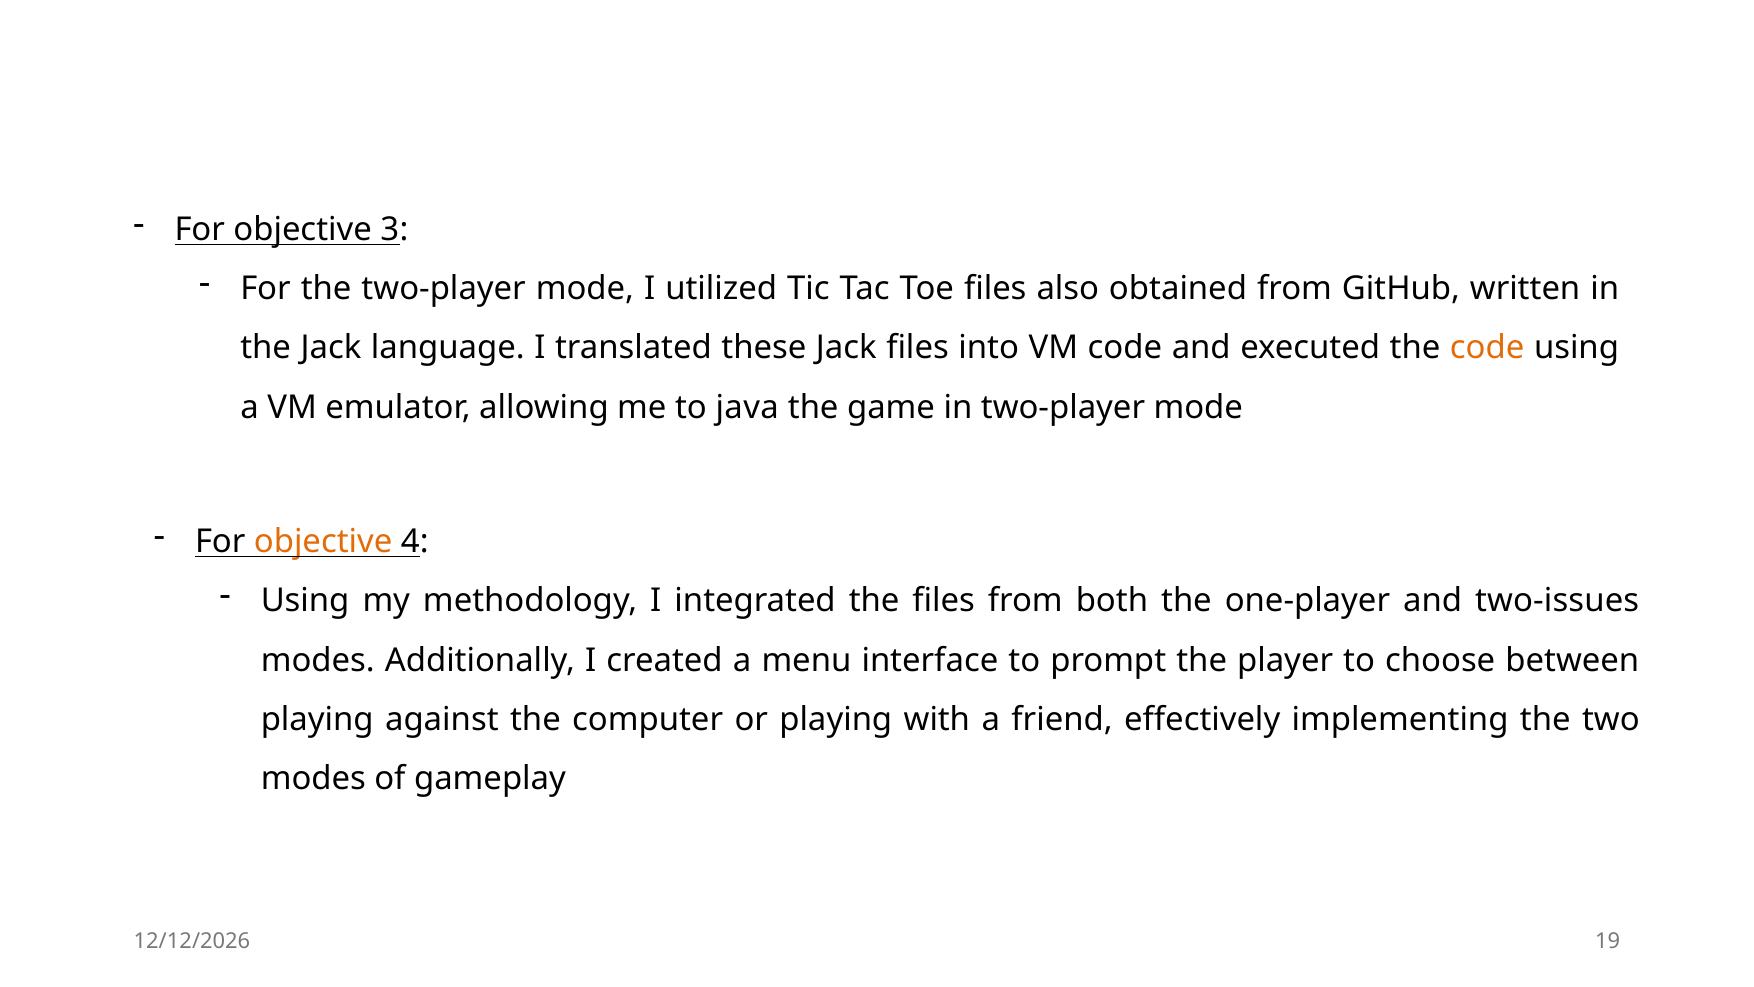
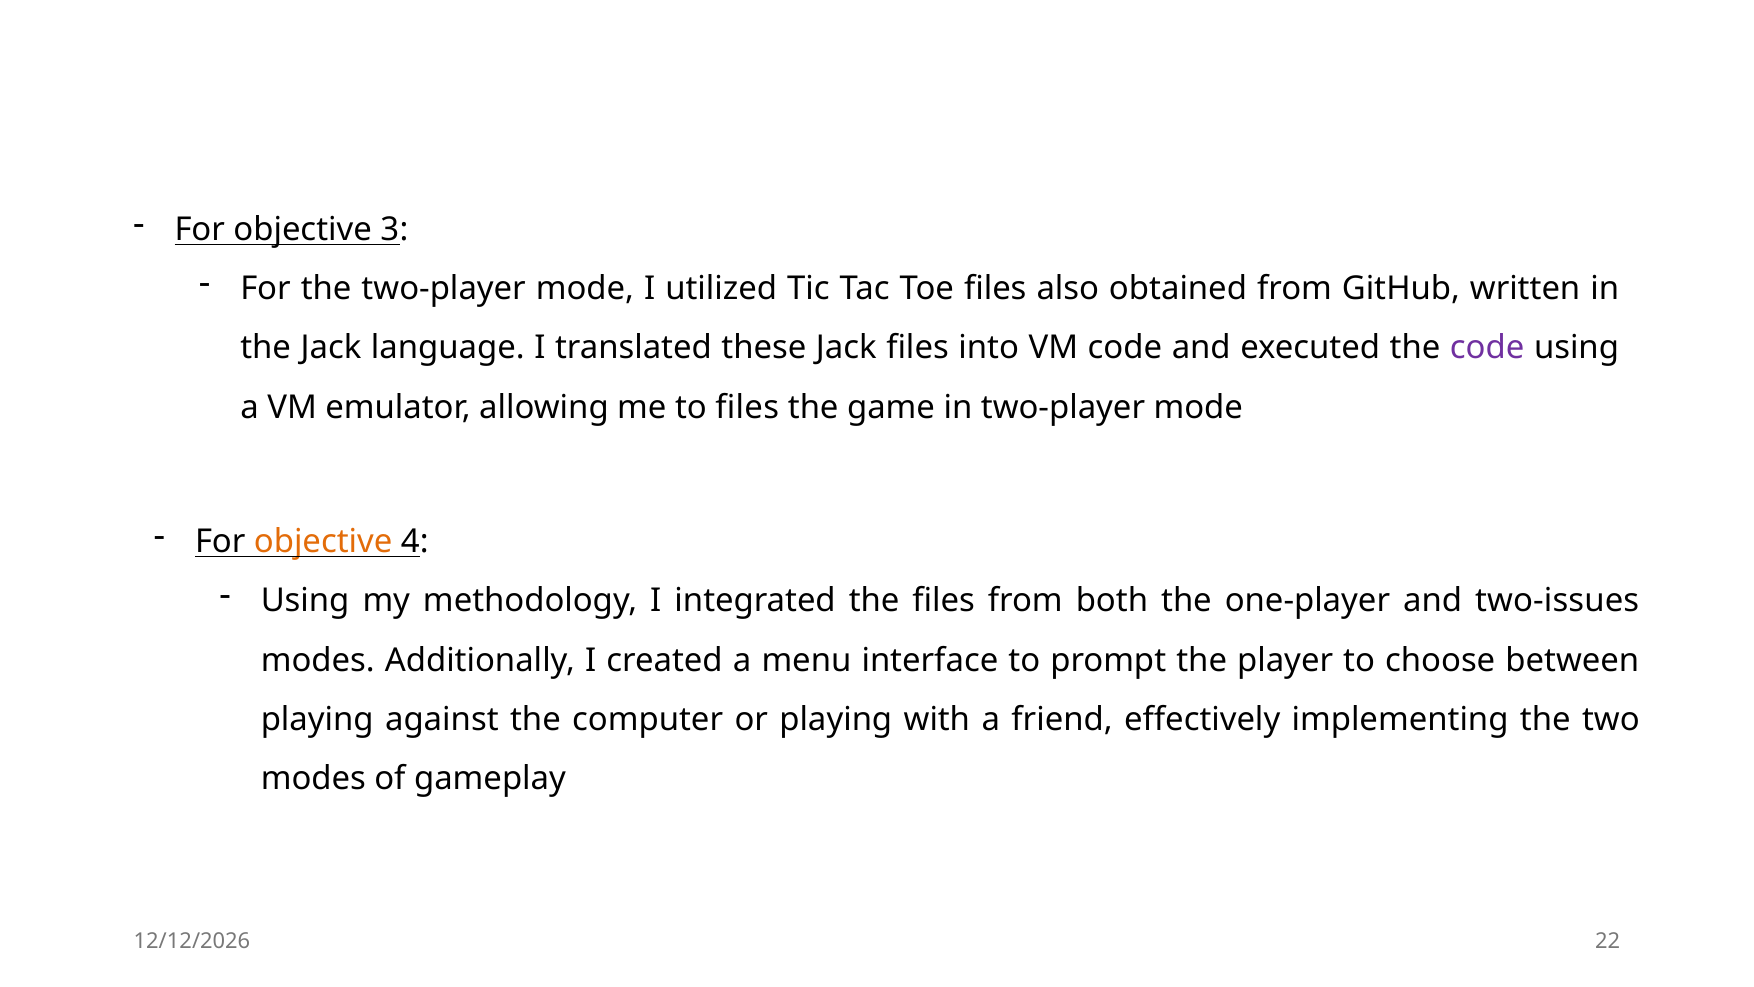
code at (1487, 348) colour: orange -> purple
to java: java -> files
19: 19 -> 22
